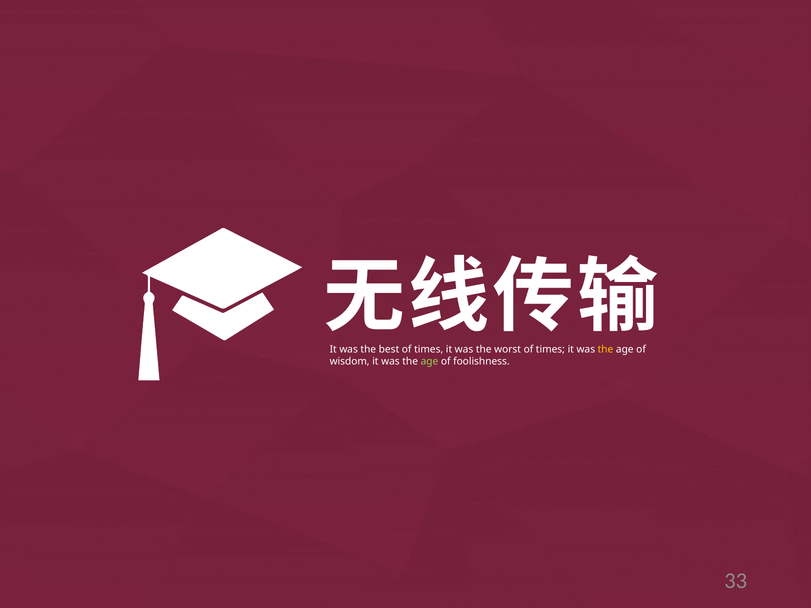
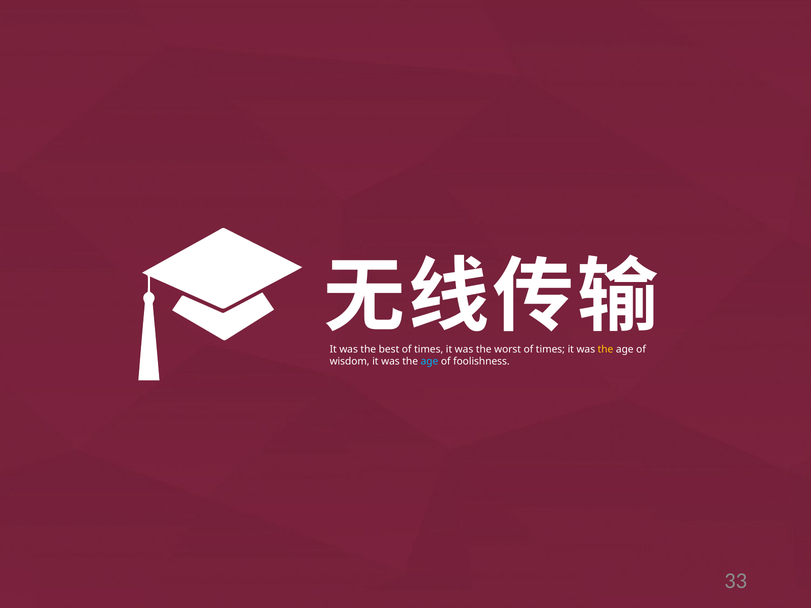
age at (429, 362) colour: light green -> light blue
